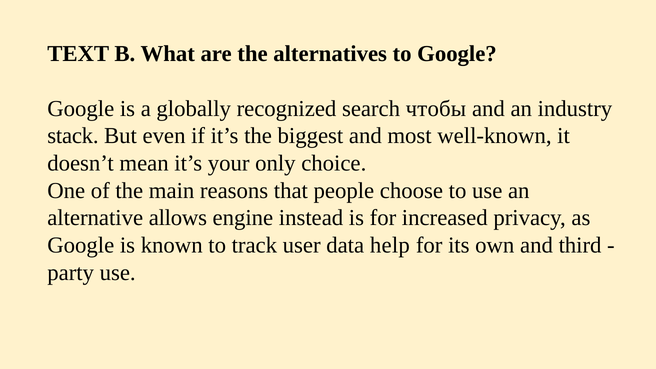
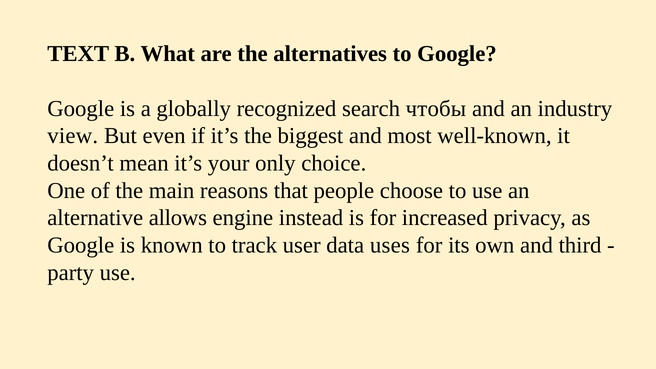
stack: stack -> view
help: help -> uses
